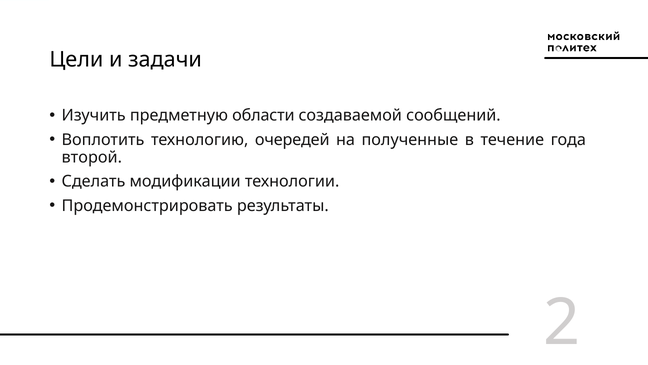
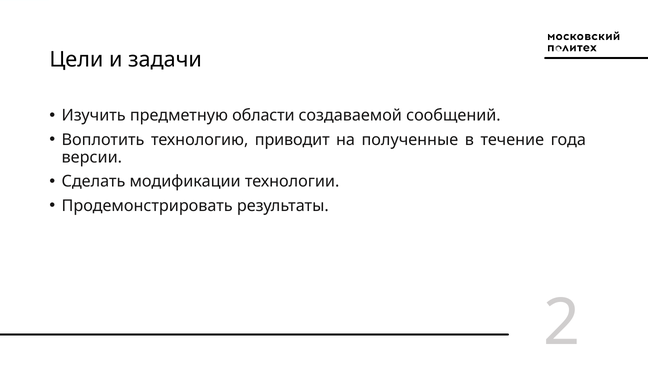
очередей: очередей -> приводит
второй: второй -> версии
